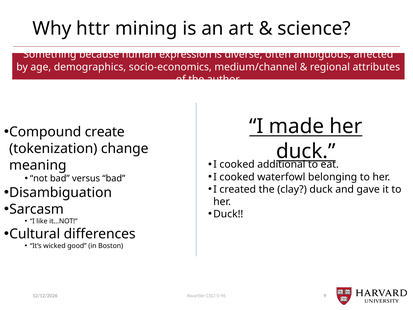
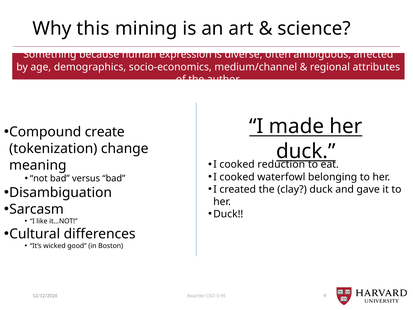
httr: httr -> this
additional: additional -> reduction
